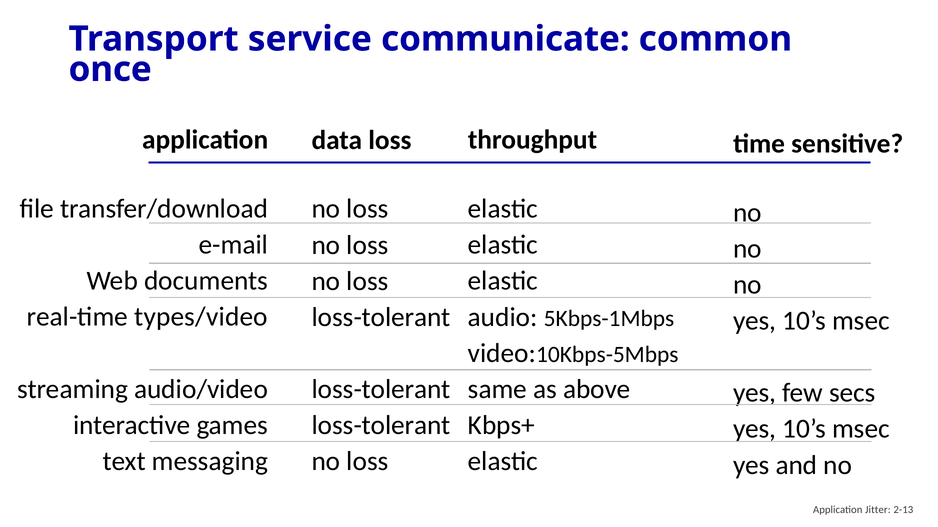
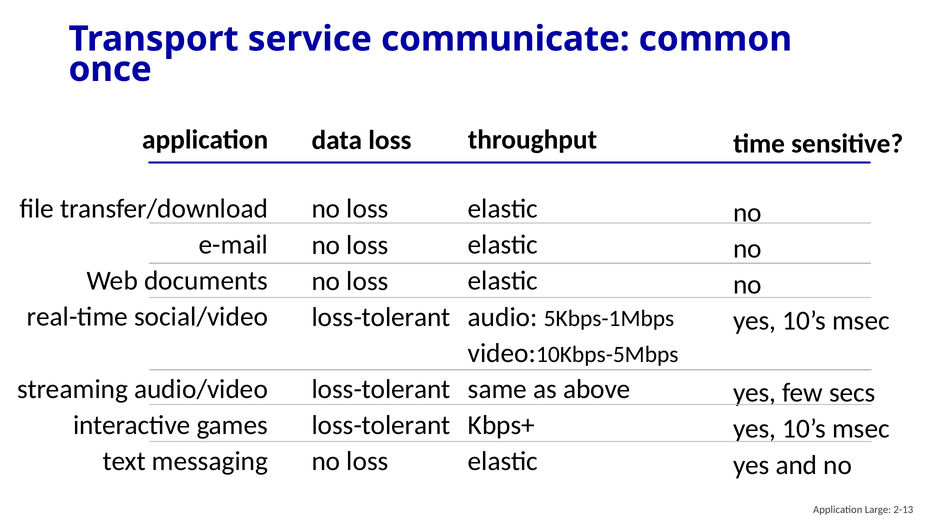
types/video: types/video -> social/video
Jitter: Jitter -> Large
